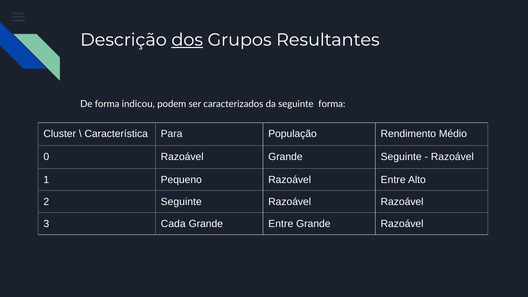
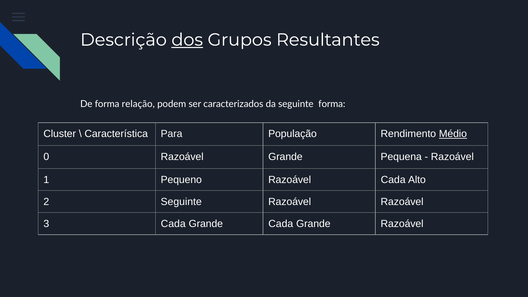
indicou: indicou -> relação
Médio underline: none -> present
Grande Seguinte: Seguinte -> Pequena
Razoável Entre: Entre -> Cada
Grande Entre: Entre -> Cada
